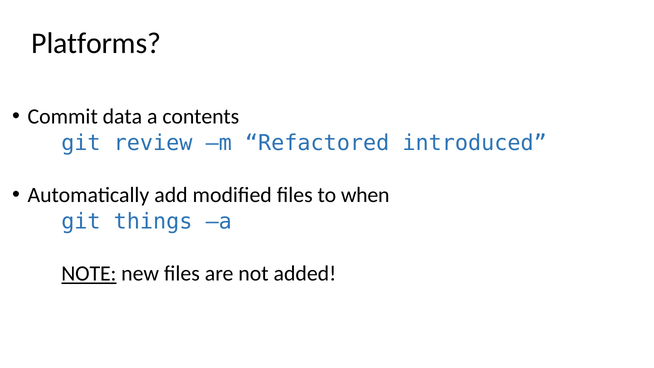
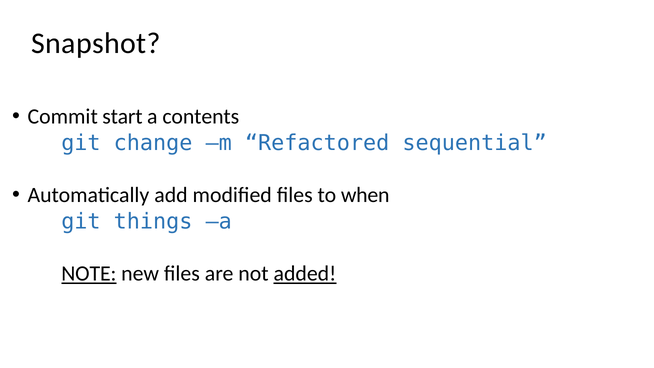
Platforms: Platforms -> Snapshot
data: data -> start
review: review -> change
introduced: introduced -> sequential
added underline: none -> present
